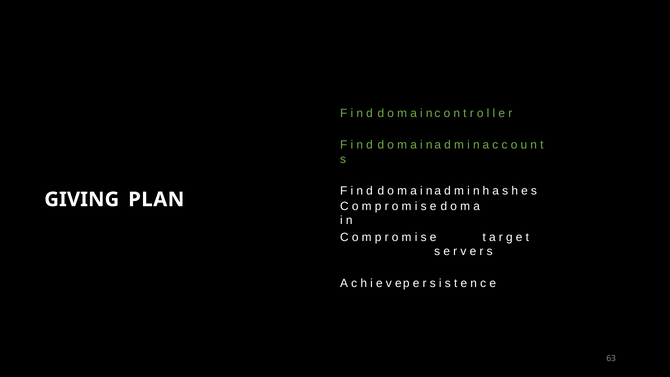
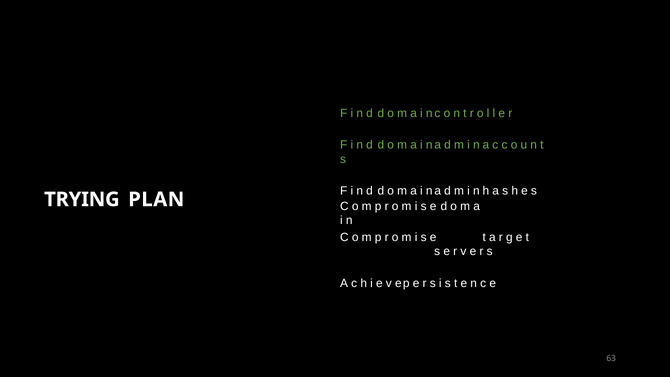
GIVING: GIVING -> TRYING
